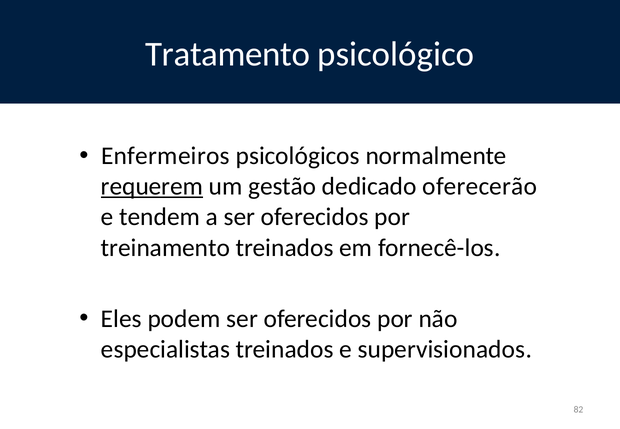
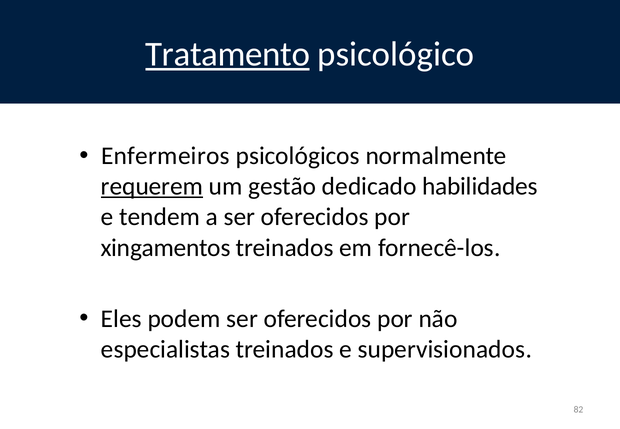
Tratamento underline: none -> present
oferecerão: oferecerão -> habilidades
treinamento: treinamento -> xingamentos
